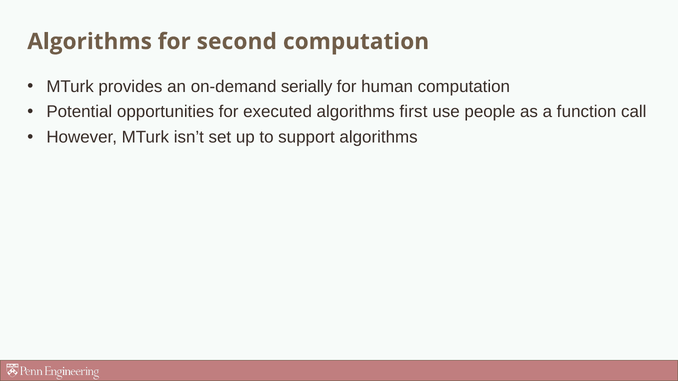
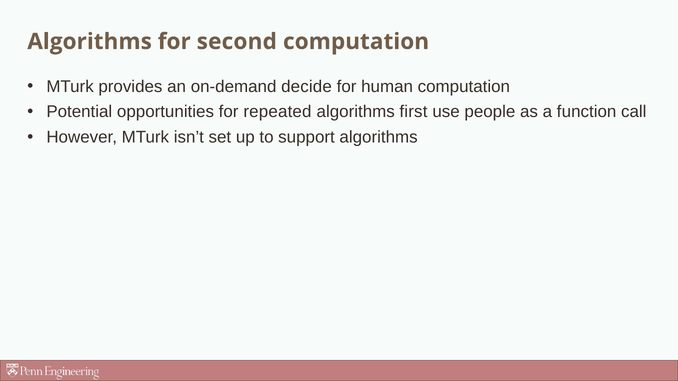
serially: serially -> decide
executed: executed -> repeated
